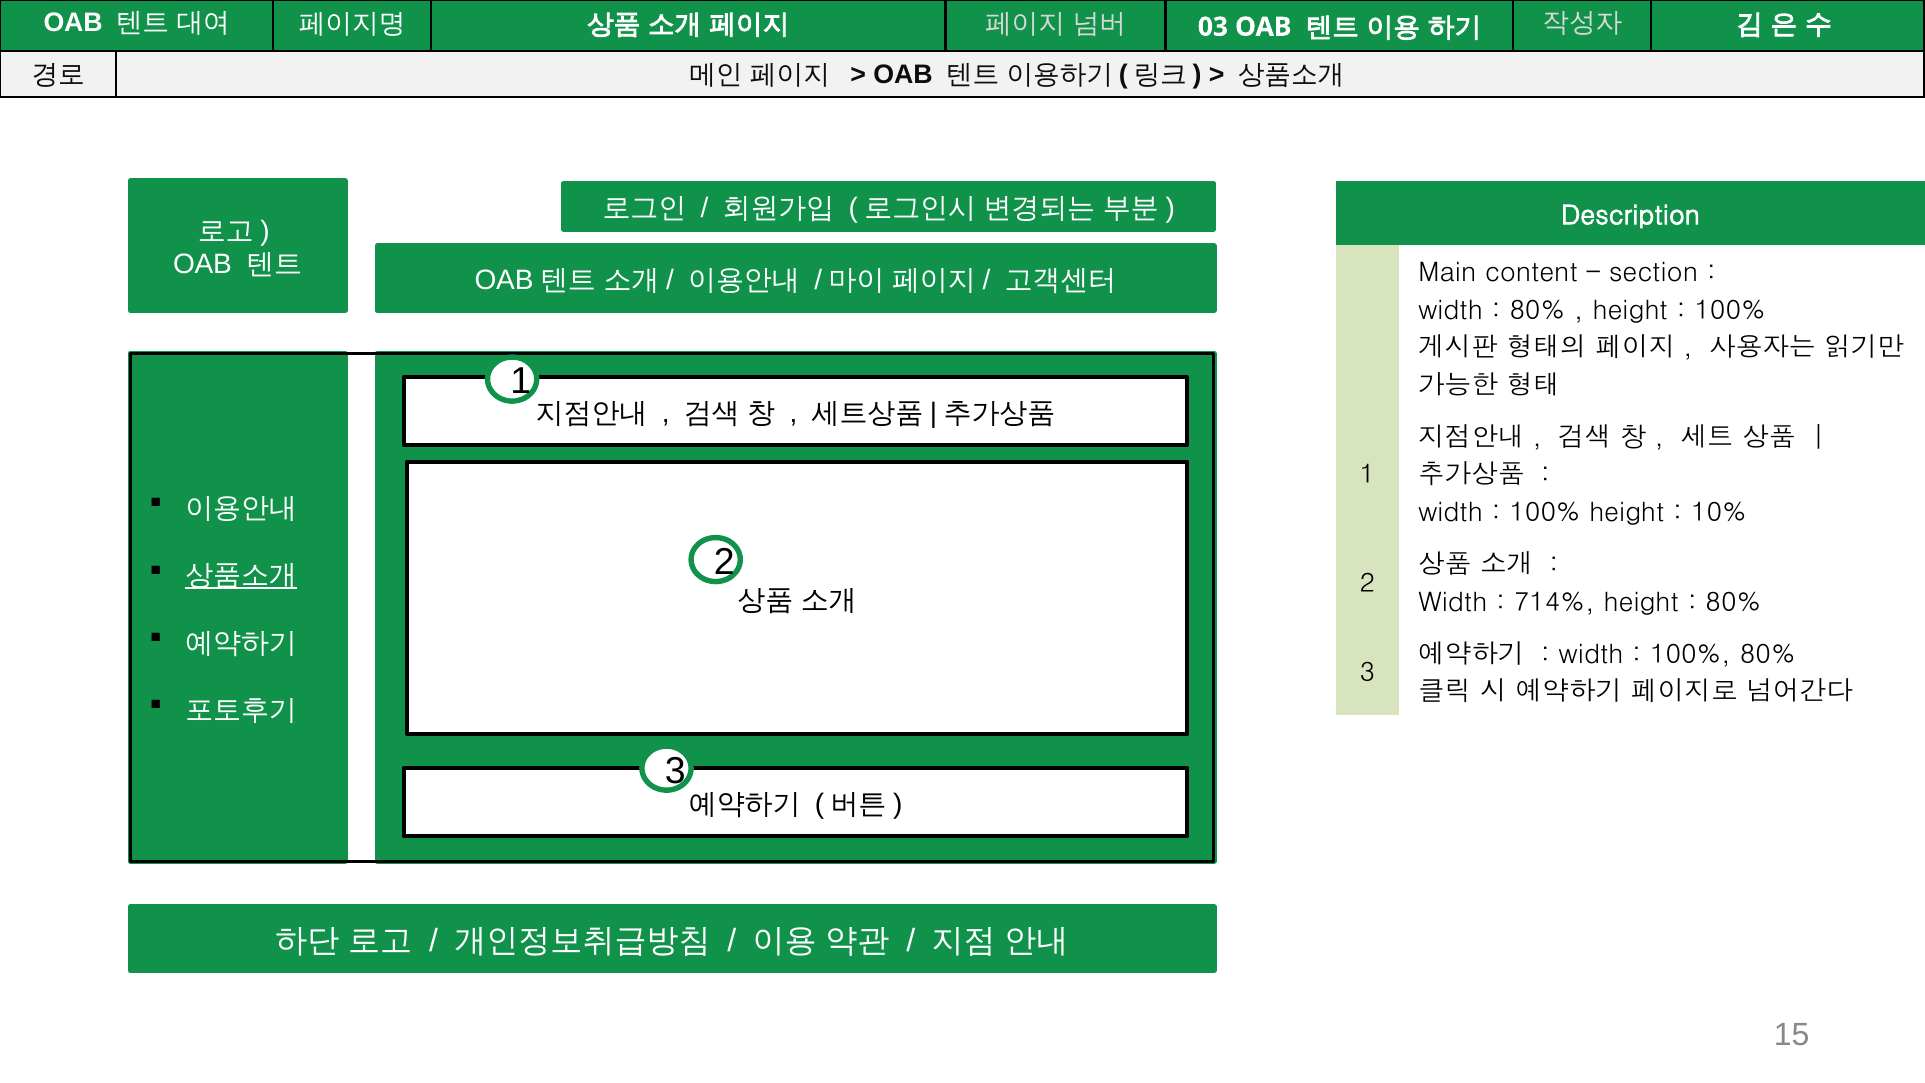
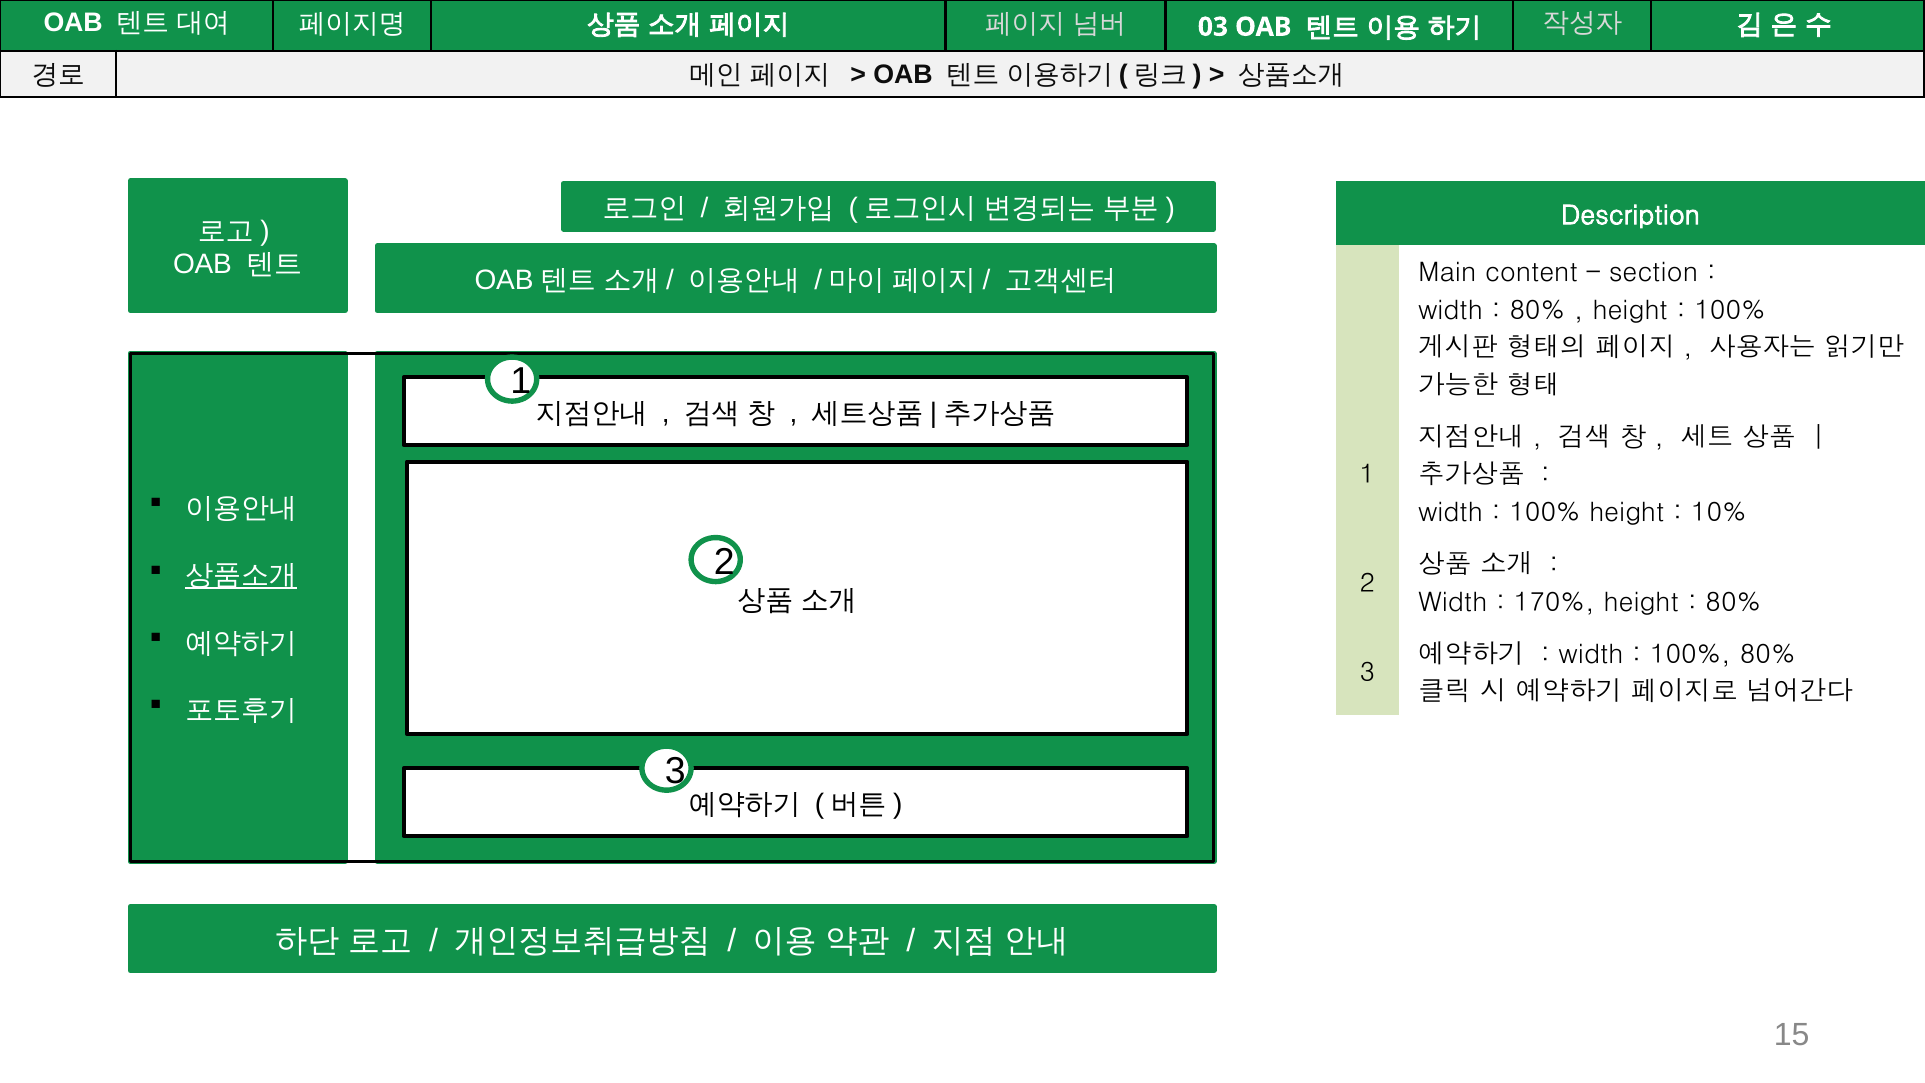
714%: 714% -> 170%
